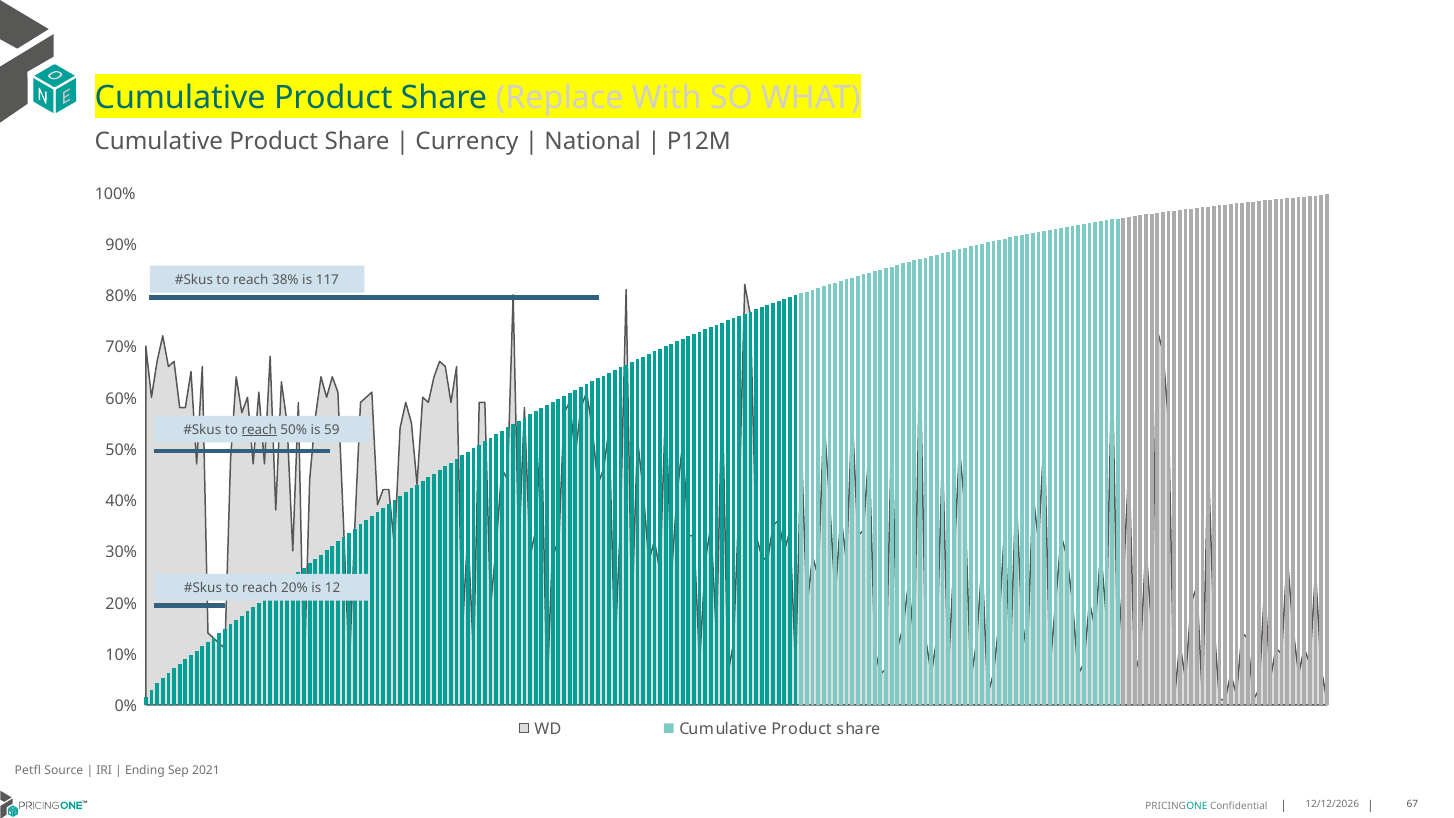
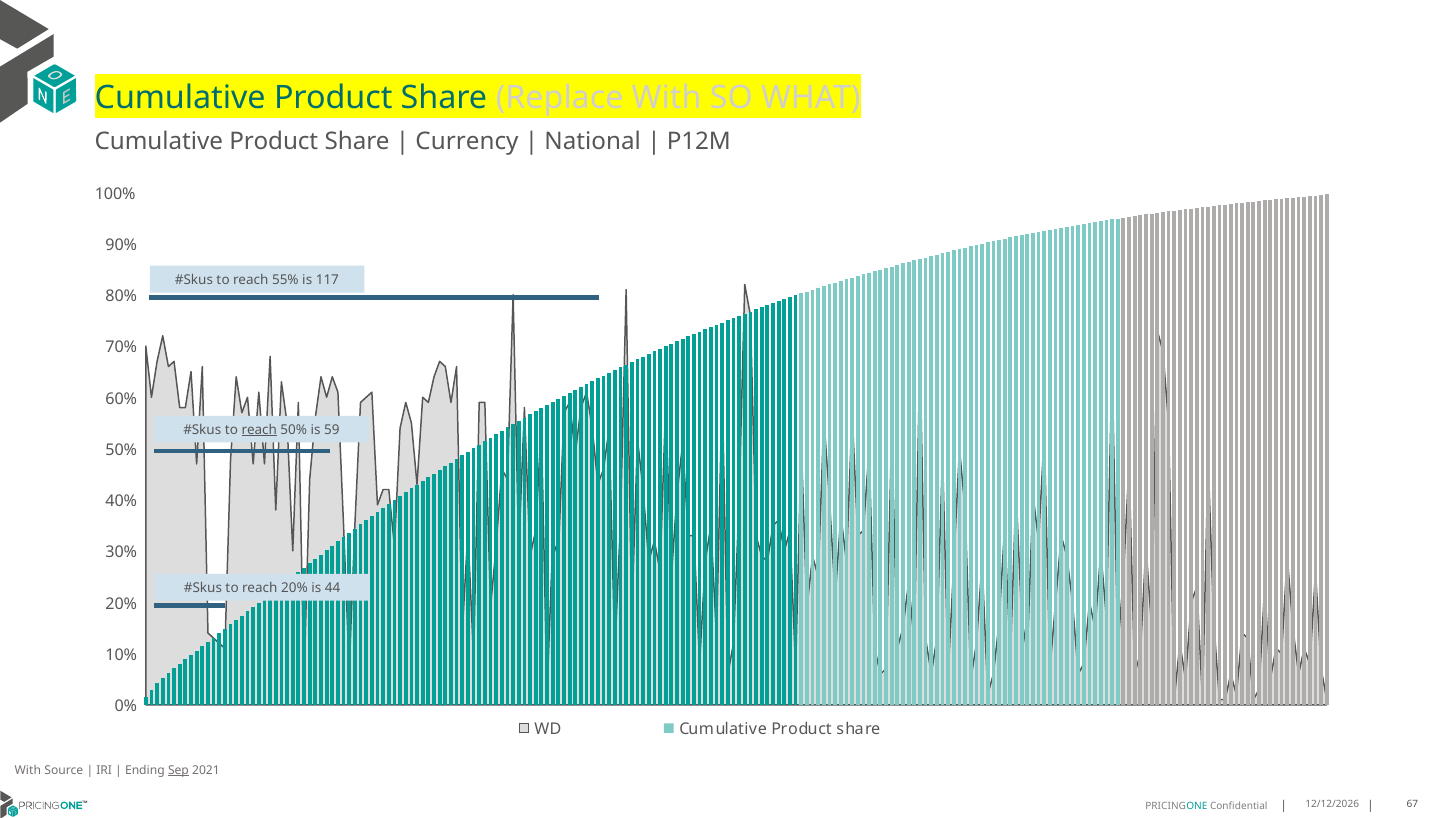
38%: 38% -> 55%
12: 12 -> 44
Petfl at (28, 770): Petfl -> With
Sep underline: none -> present
